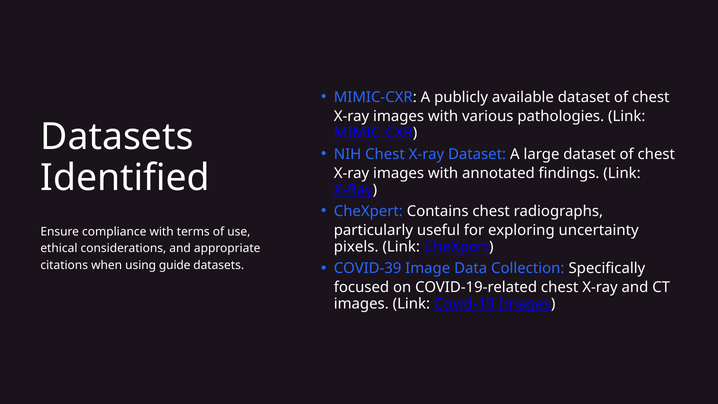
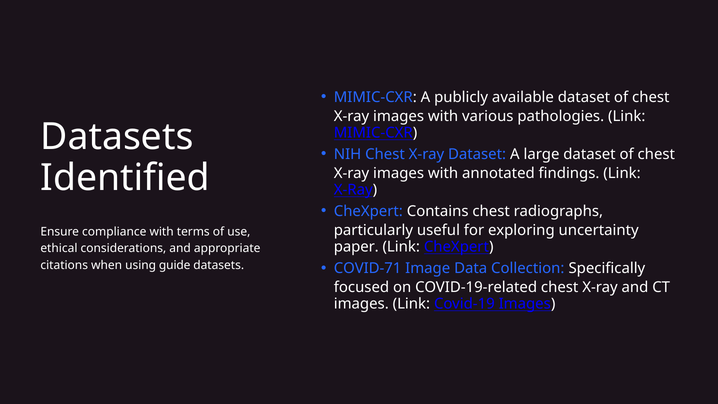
pixels: pixels -> paper
COVID-39: COVID-39 -> COVID-71
